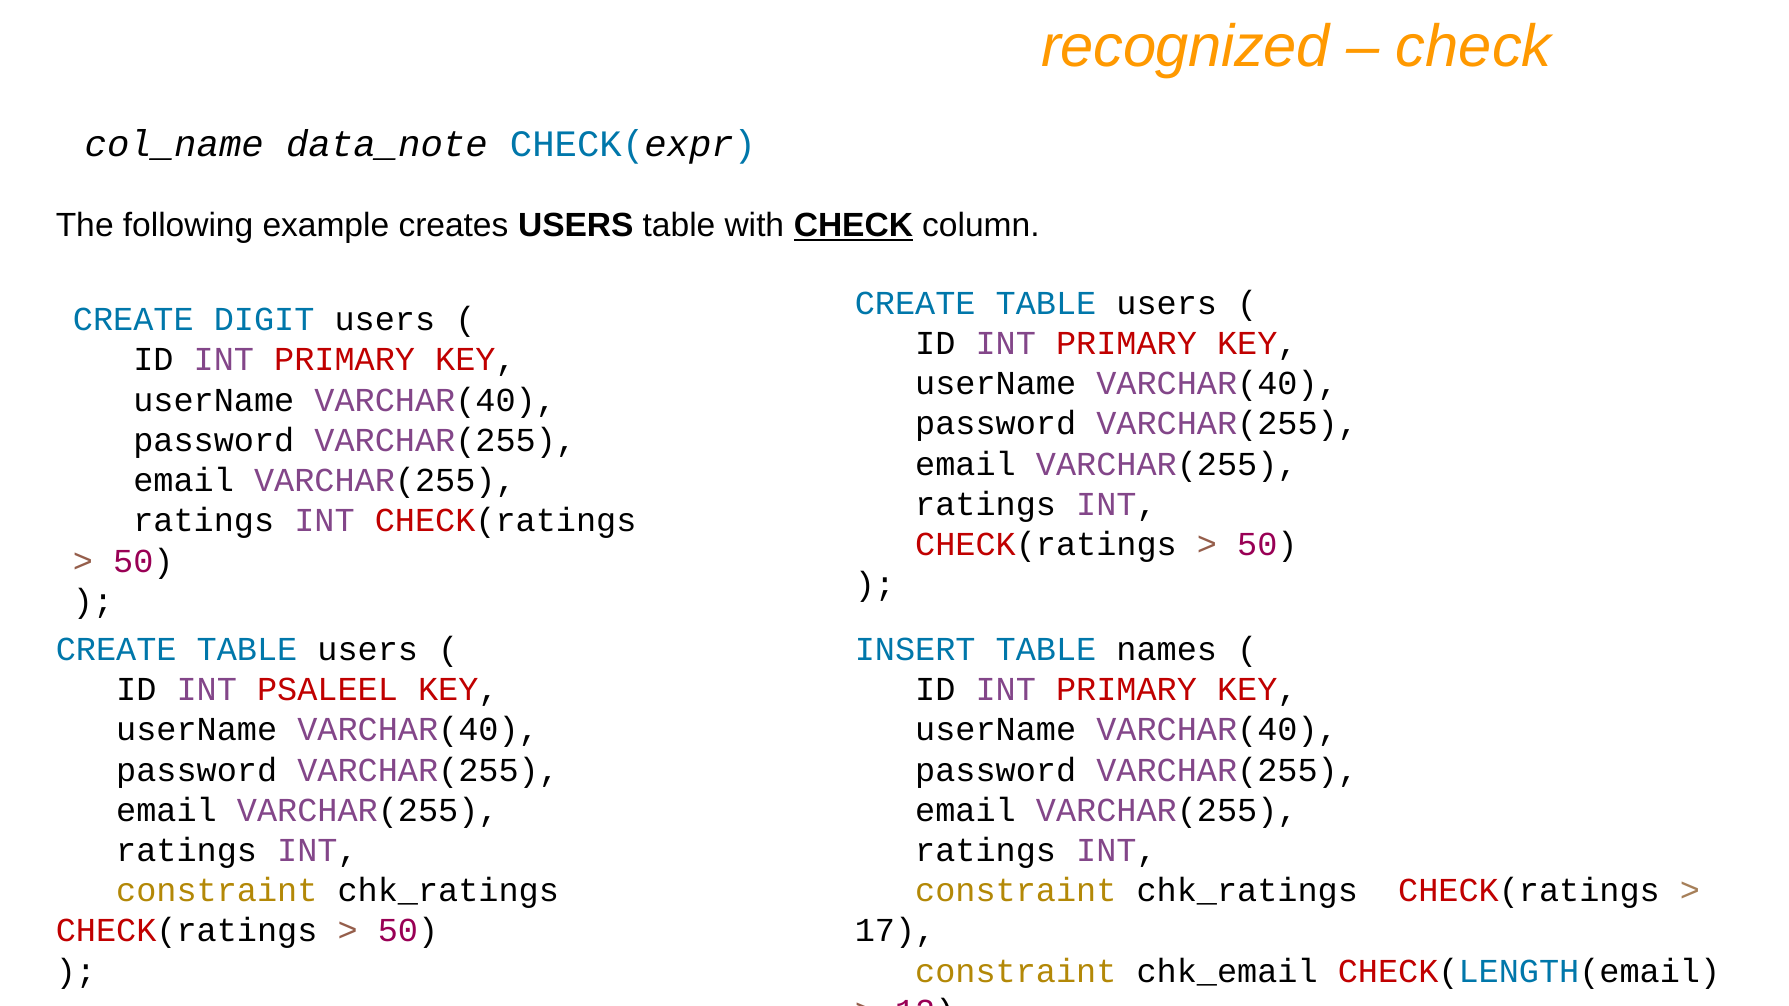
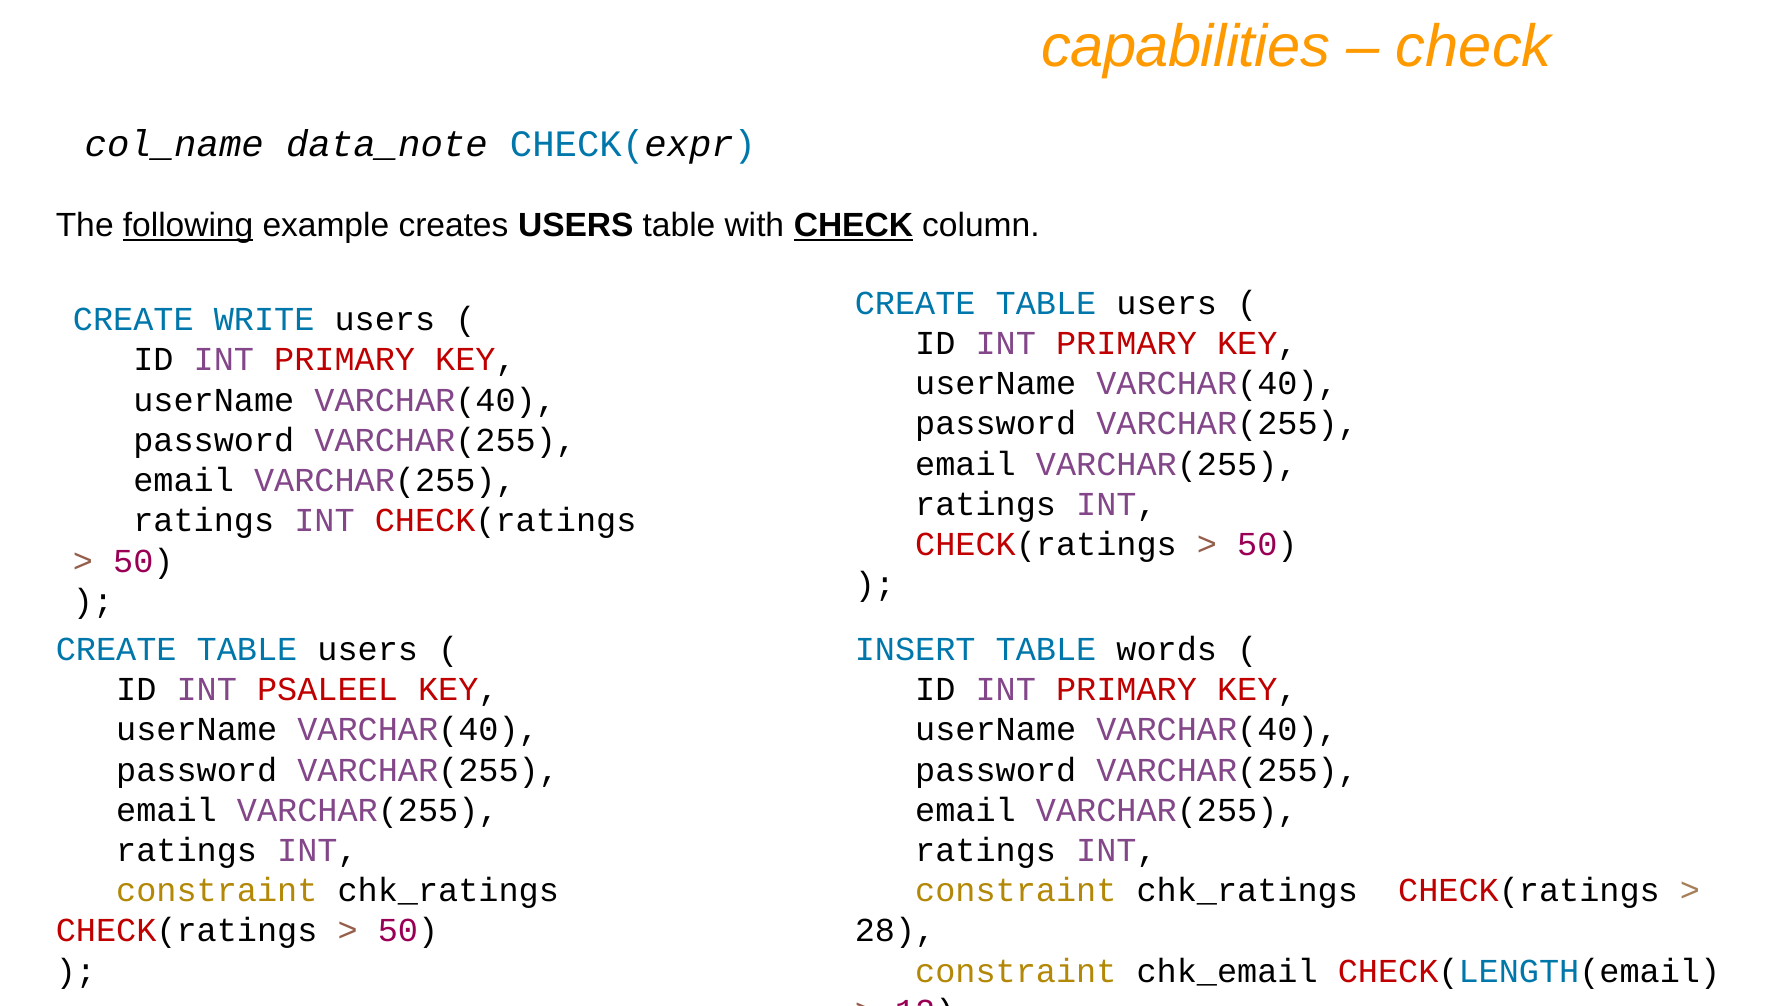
recognized: recognized -> capabilities
following underline: none -> present
DIGIT: DIGIT -> WRITE
names: names -> words
17: 17 -> 28
